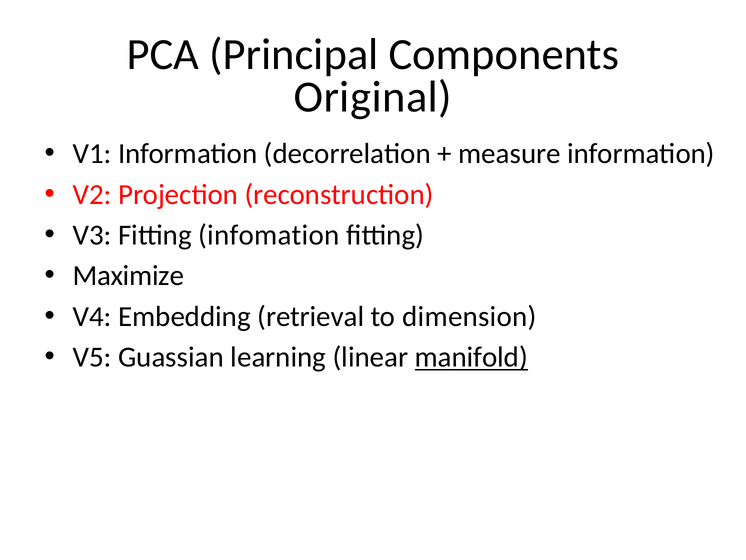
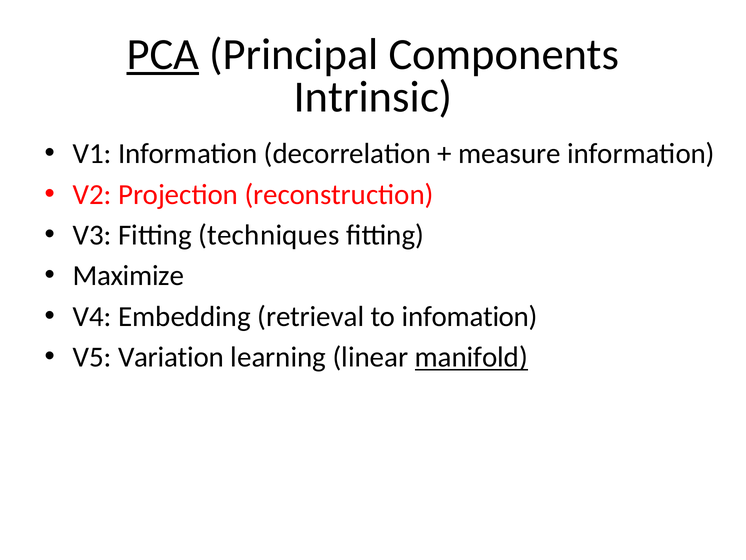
PCA underline: none -> present
Original: Original -> Intrinsic
infomation: infomation -> techniques
dimension: dimension -> infomation
Guassian: Guassian -> Variation
